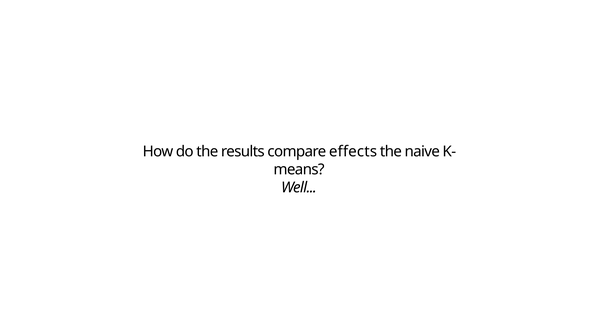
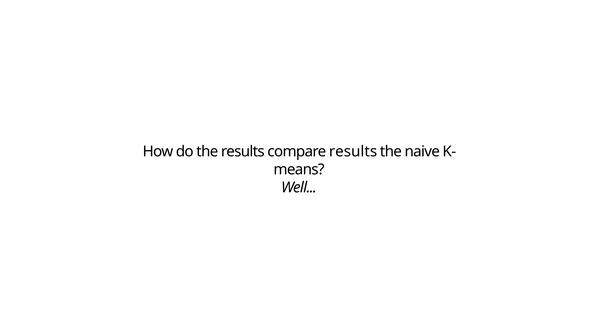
compare effects: effects -> results
